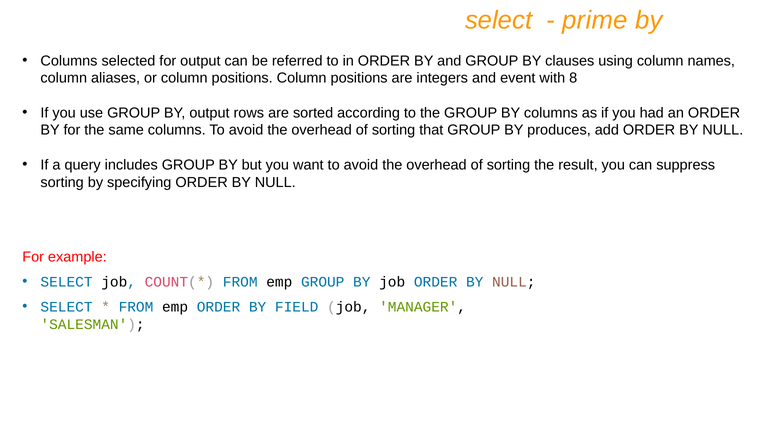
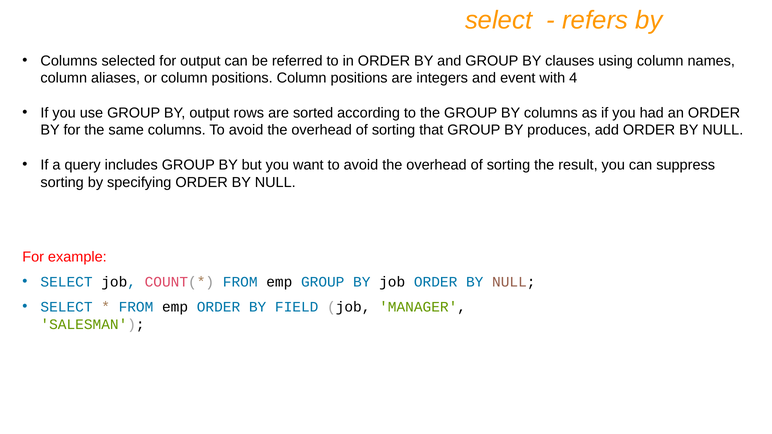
prime: prime -> refers
8: 8 -> 4
